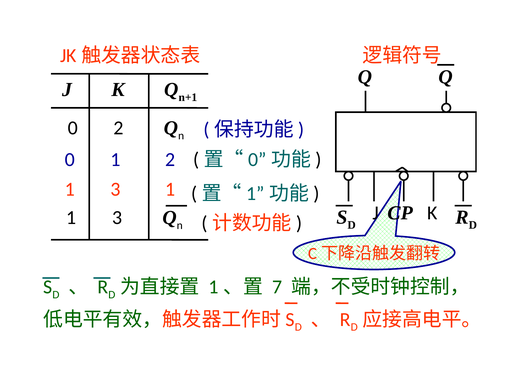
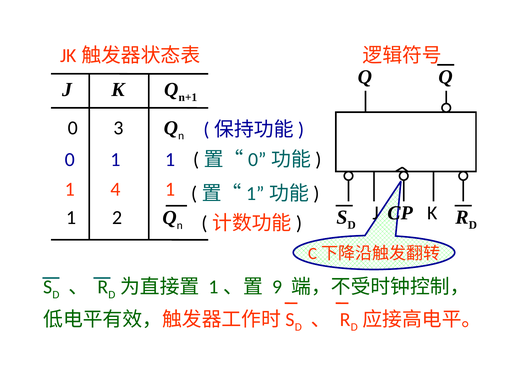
0 2: 2 -> 3
0 1 2: 2 -> 1
3 at (116, 189): 3 -> 4
3 at (117, 217): 3 -> 2
7: 7 -> 9
